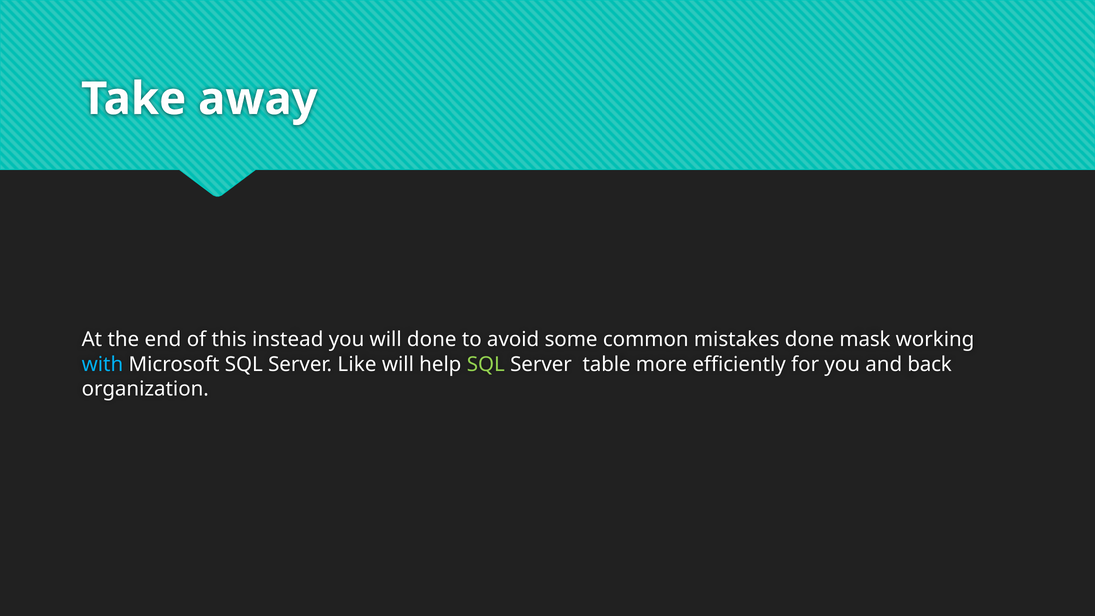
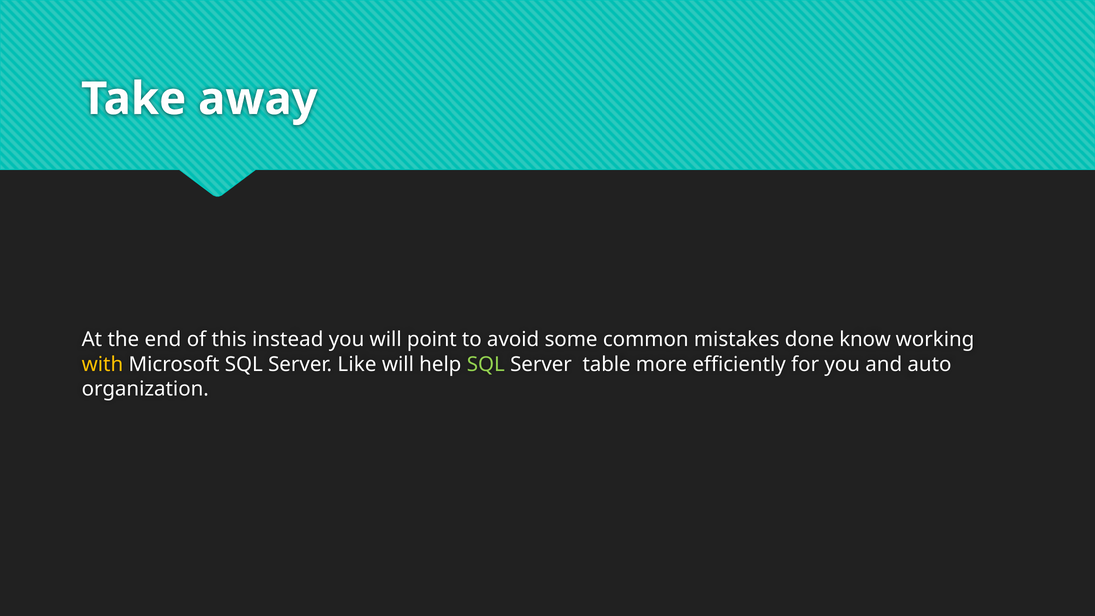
will done: done -> point
mask: mask -> know
with colour: light blue -> yellow
back: back -> auto
